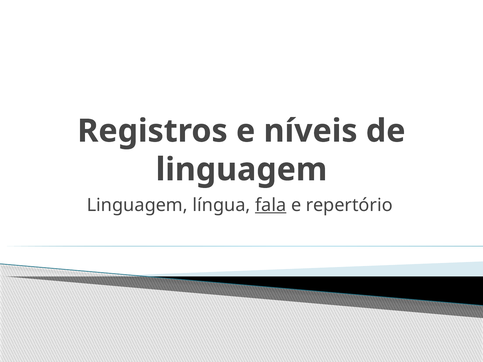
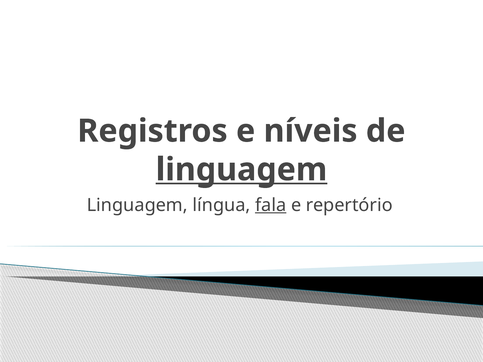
linguagem at (241, 170) underline: none -> present
